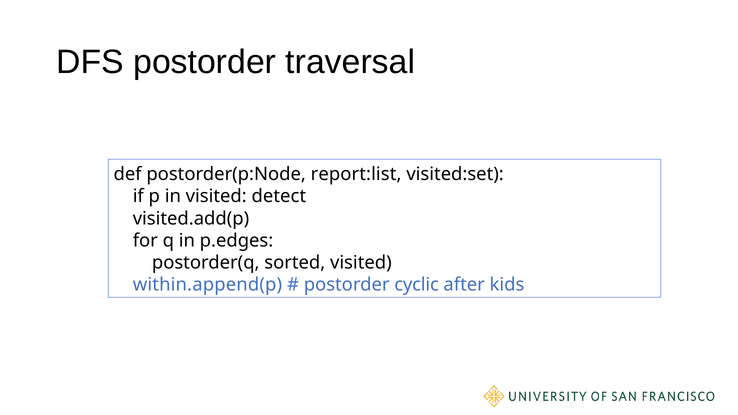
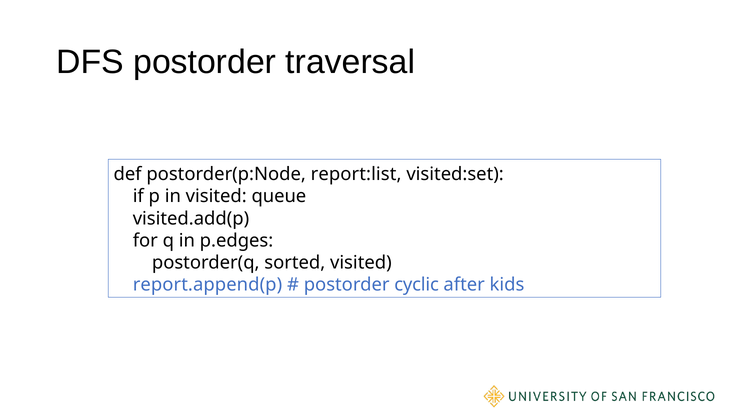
detect: detect -> queue
within.append(p: within.append(p -> report.append(p
